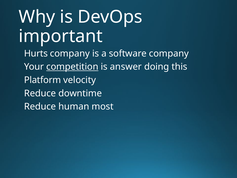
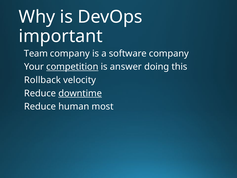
Hurts: Hurts -> Team
Platform: Platform -> Rollback
downtime underline: none -> present
